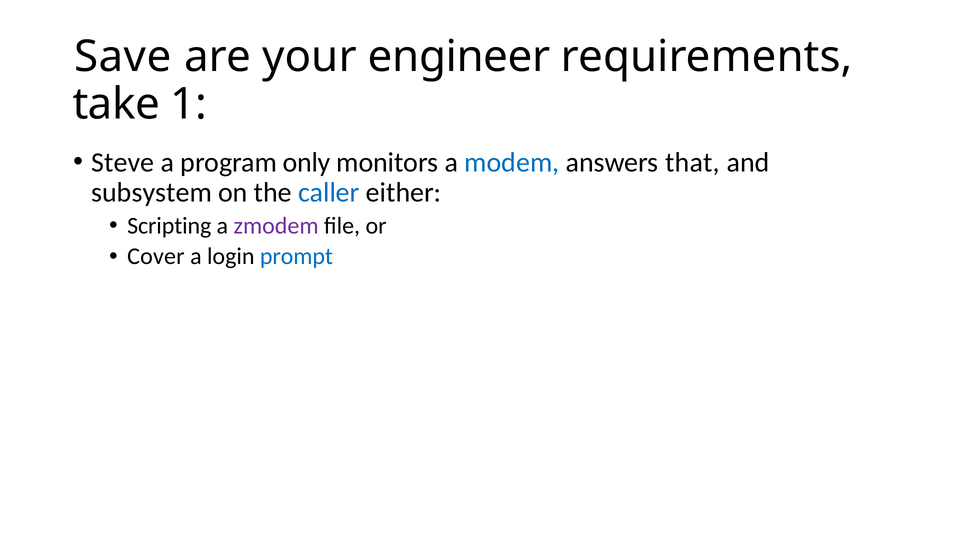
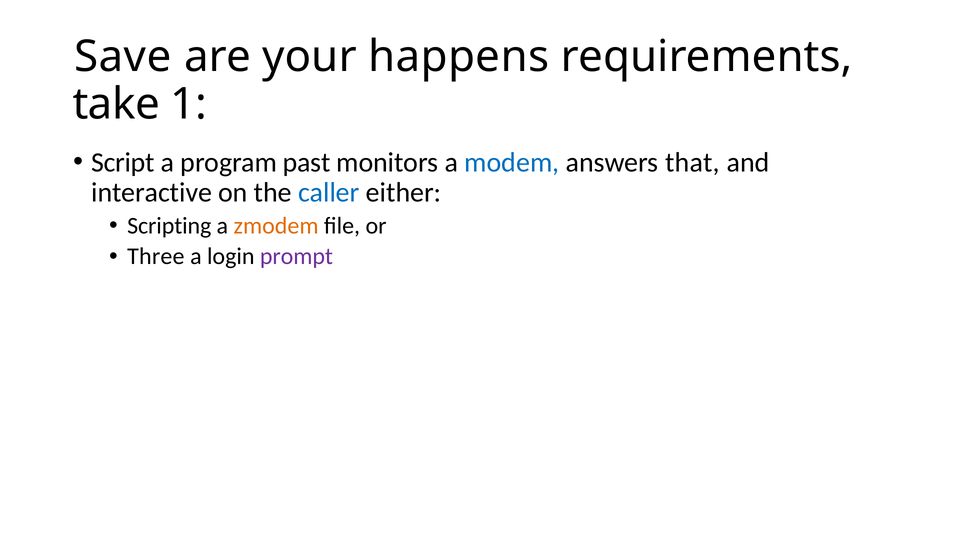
engineer: engineer -> happens
Steve: Steve -> Script
only: only -> past
subsystem: subsystem -> interactive
zmodem colour: purple -> orange
Cover: Cover -> Three
prompt colour: blue -> purple
